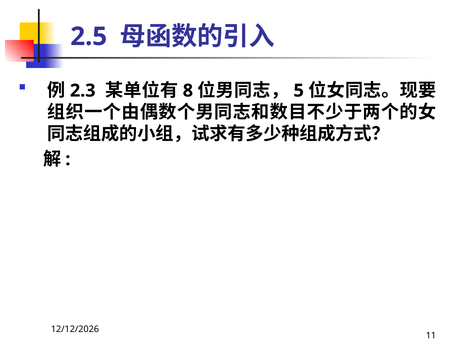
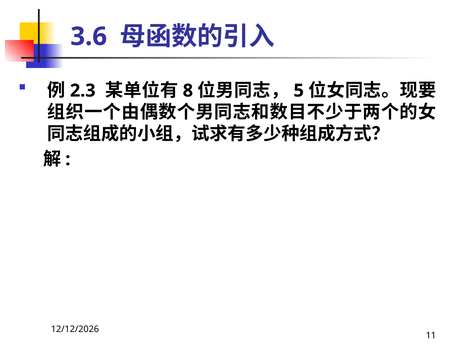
2.5: 2.5 -> 3.6
